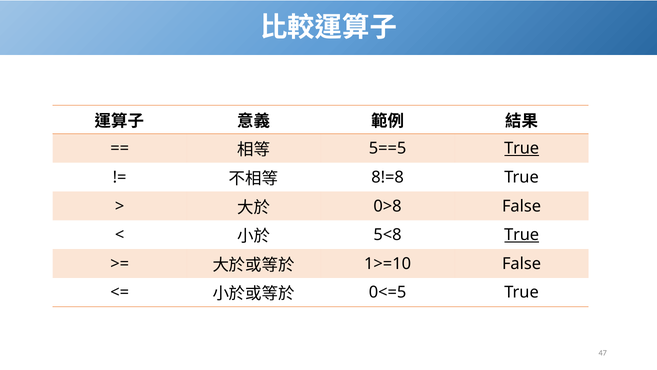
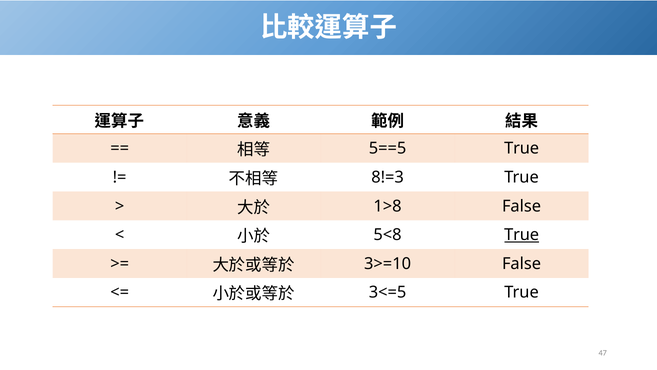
True at (522, 148) underline: present -> none
8!=8: 8!=8 -> 8!=3
0>8: 0>8 -> 1>8
1>=10: 1>=10 -> 3>=10
0<=5: 0<=5 -> 3<=5
